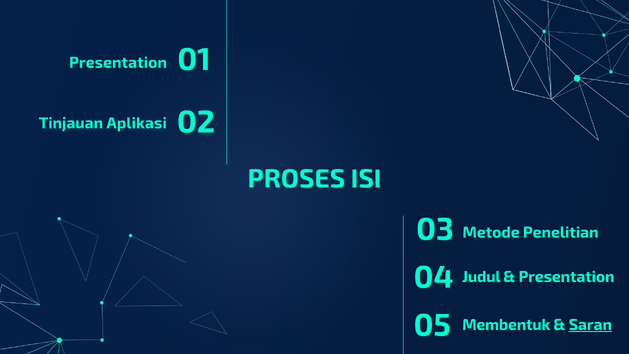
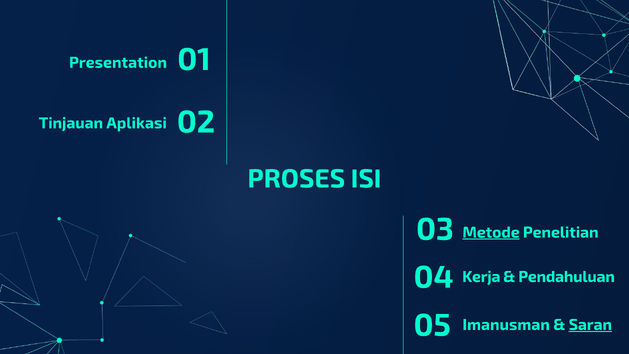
Metode underline: none -> present
Judul: Judul -> Kerja
Presentation at (567, 277): Presentation -> Pendahuluan
Membentuk: Membentuk -> Imanusman
